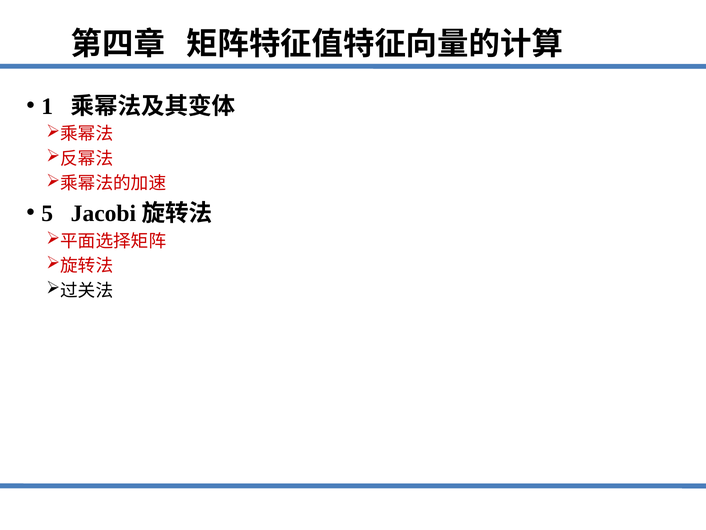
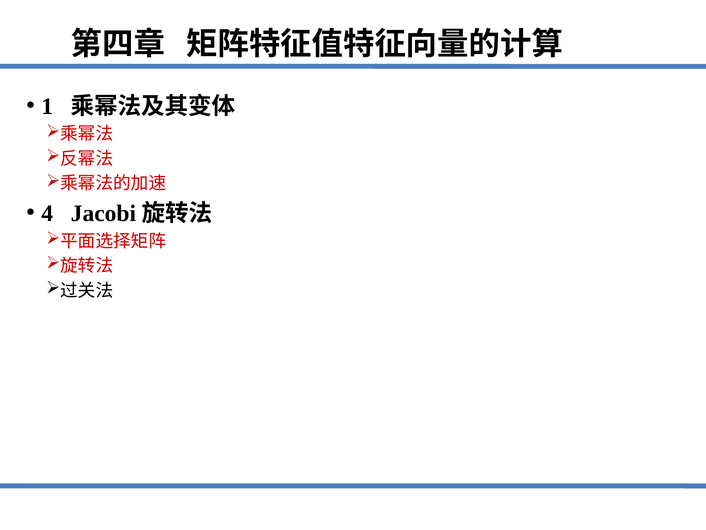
5: 5 -> 4
